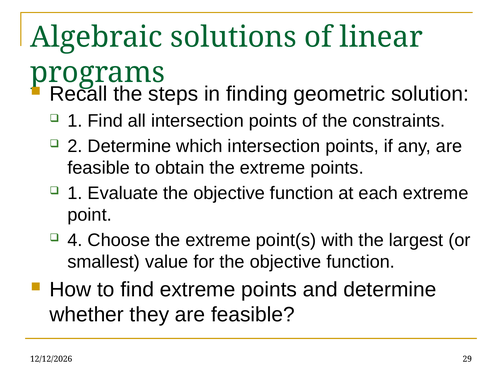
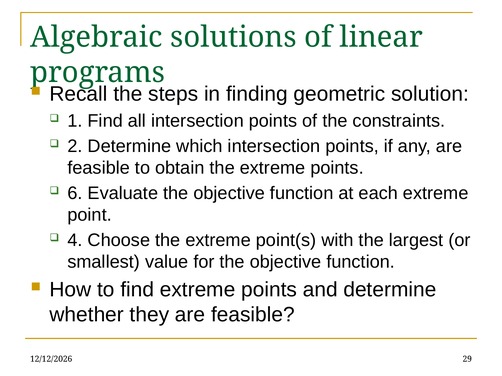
1 at (75, 193): 1 -> 6
